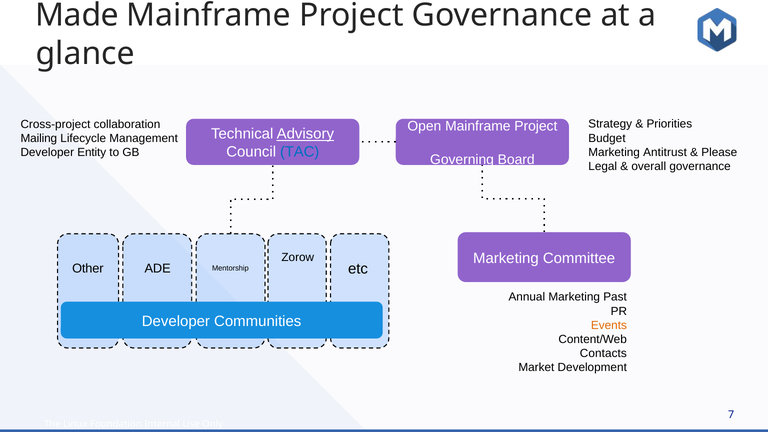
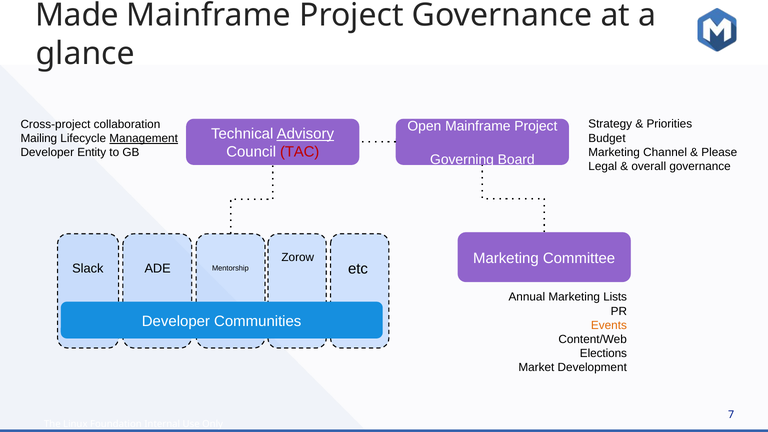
Management underline: none -> present
TAC colour: blue -> red
Antitrust: Antitrust -> Channel
Other: Other -> Slack
Past: Past -> Lists
Contacts: Contacts -> Elections
